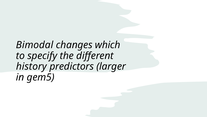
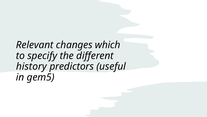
Bimodal: Bimodal -> Relevant
larger: larger -> useful
